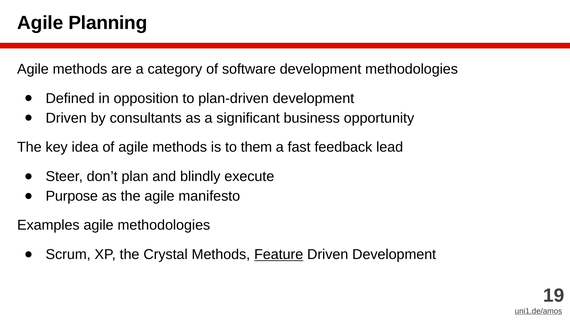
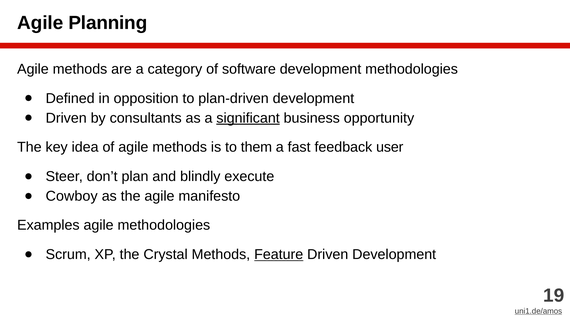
significant underline: none -> present
lead: lead -> user
Purpose: Purpose -> Cowboy
